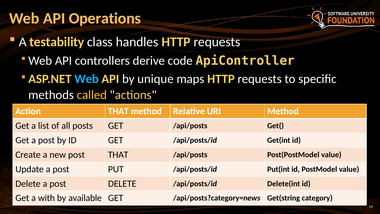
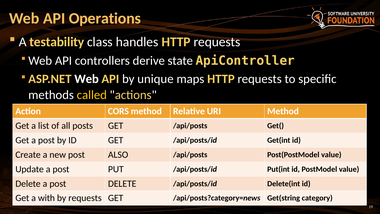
code: code -> state
Web at (87, 79) colour: light blue -> white
Action THAT: THAT -> CORS
post THAT: THAT -> ALSO
by available: available -> requests
